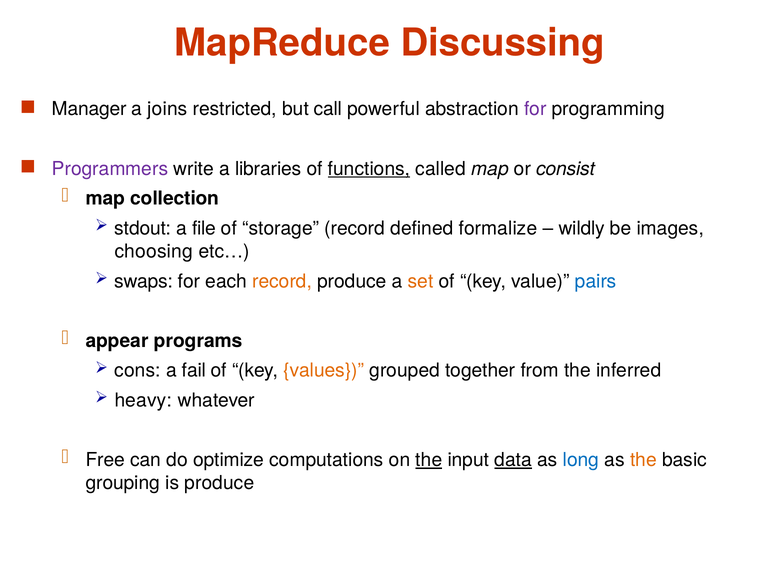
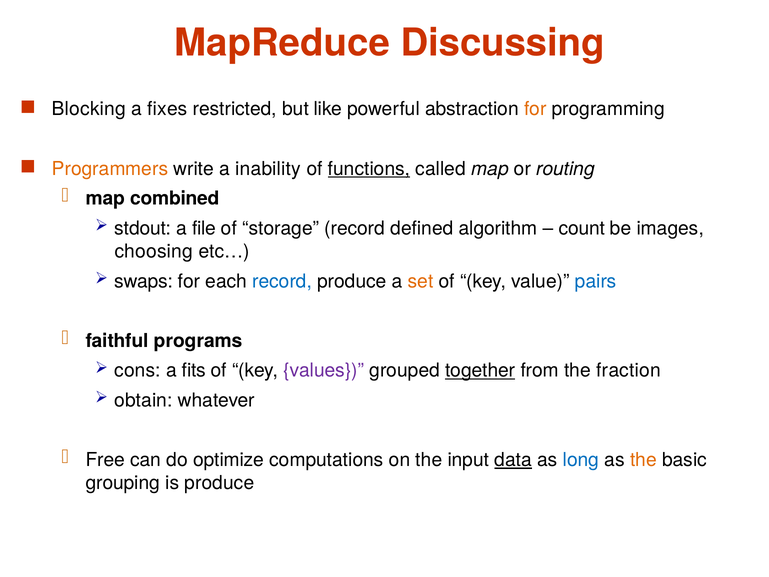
Manager: Manager -> Blocking
joins: joins -> fixes
call: call -> like
for at (535, 109) colour: purple -> orange
Programmers colour: purple -> orange
libraries: libraries -> inability
consist: consist -> routing
collection: collection -> combined
formalize: formalize -> algorithm
wildly: wildly -> count
record at (282, 281) colour: orange -> blue
appear: appear -> faithful
fail: fail -> fits
values colour: orange -> purple
together underline: none -> present
inferred: inferred -> fraction
heavy: heavy -> obtain
the at (429, 460) underline: present -> none
